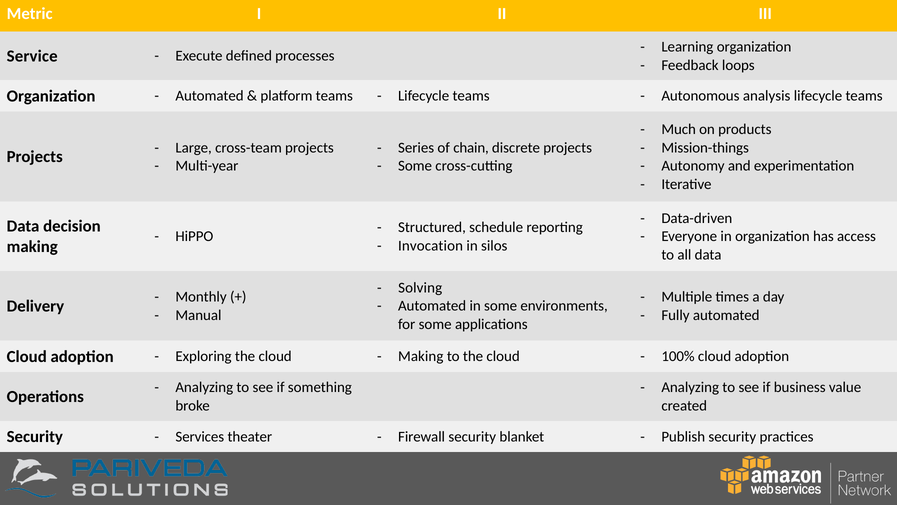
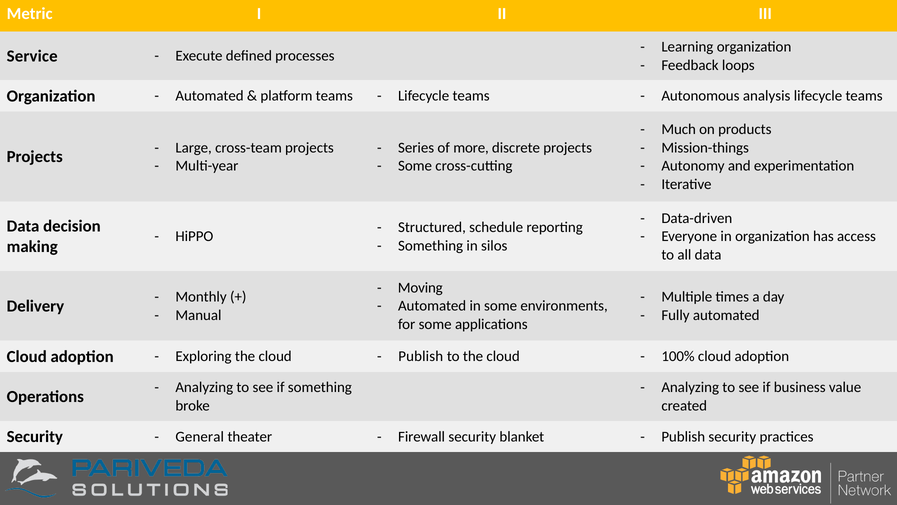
chain: chain -> more
Invocation at (431, 245): Invocation -> Something
Solving: Solving -> Moving
Making at (421, 356): Making -> Publish
Services: Services -> General
